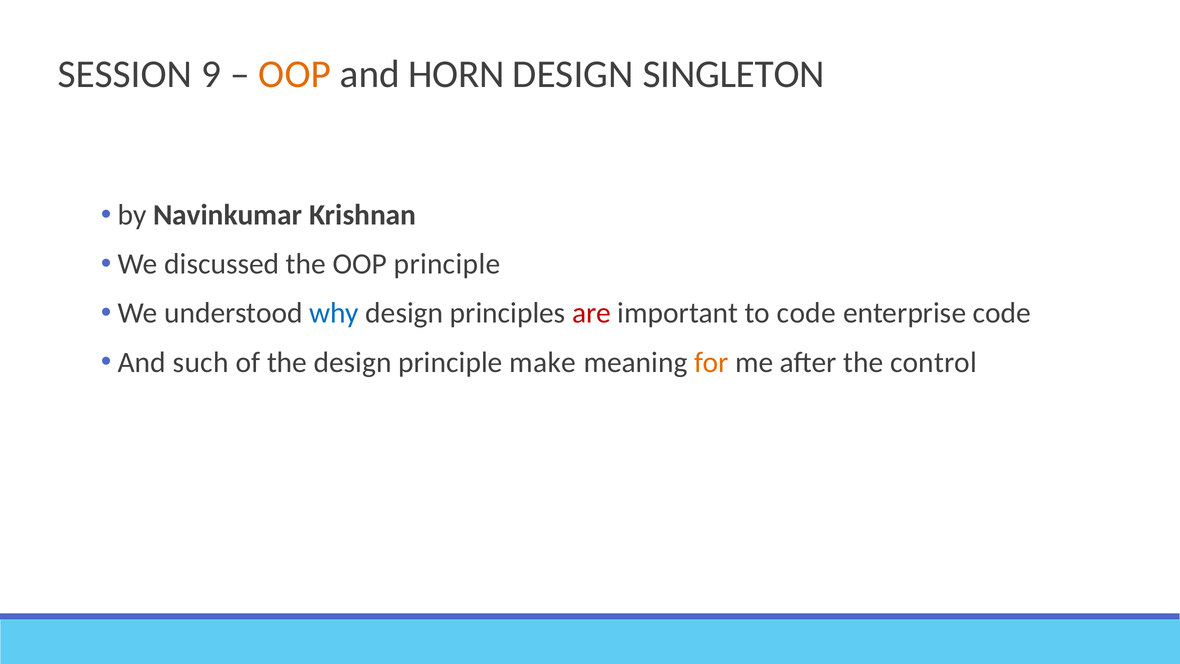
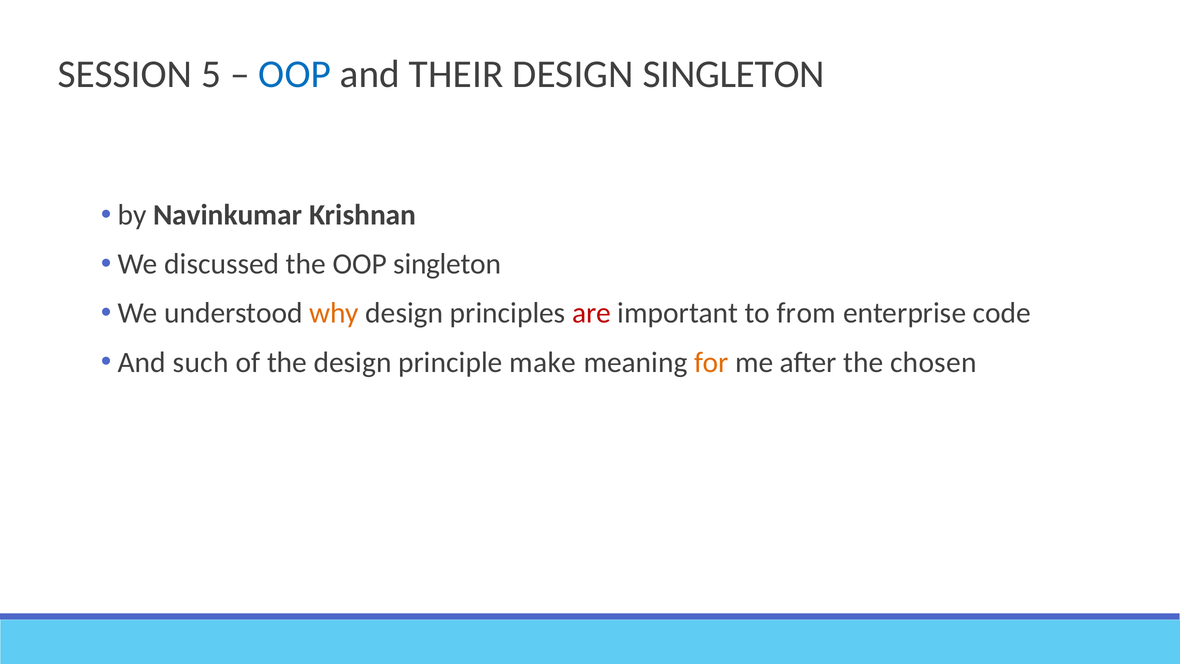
9: 9 -> 5
OOP at (295, 74) colour: orange -> blue
HORN: HORN -> THEIR
OOP principle: principle -> singleton
why colour: blue -> orange
to code: code -> from
control: control -> chosen
